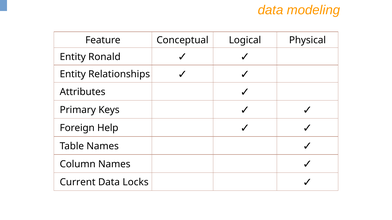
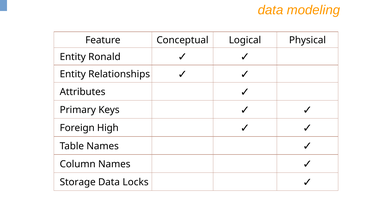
Help: Help -> High
Current: Current -> Storage
